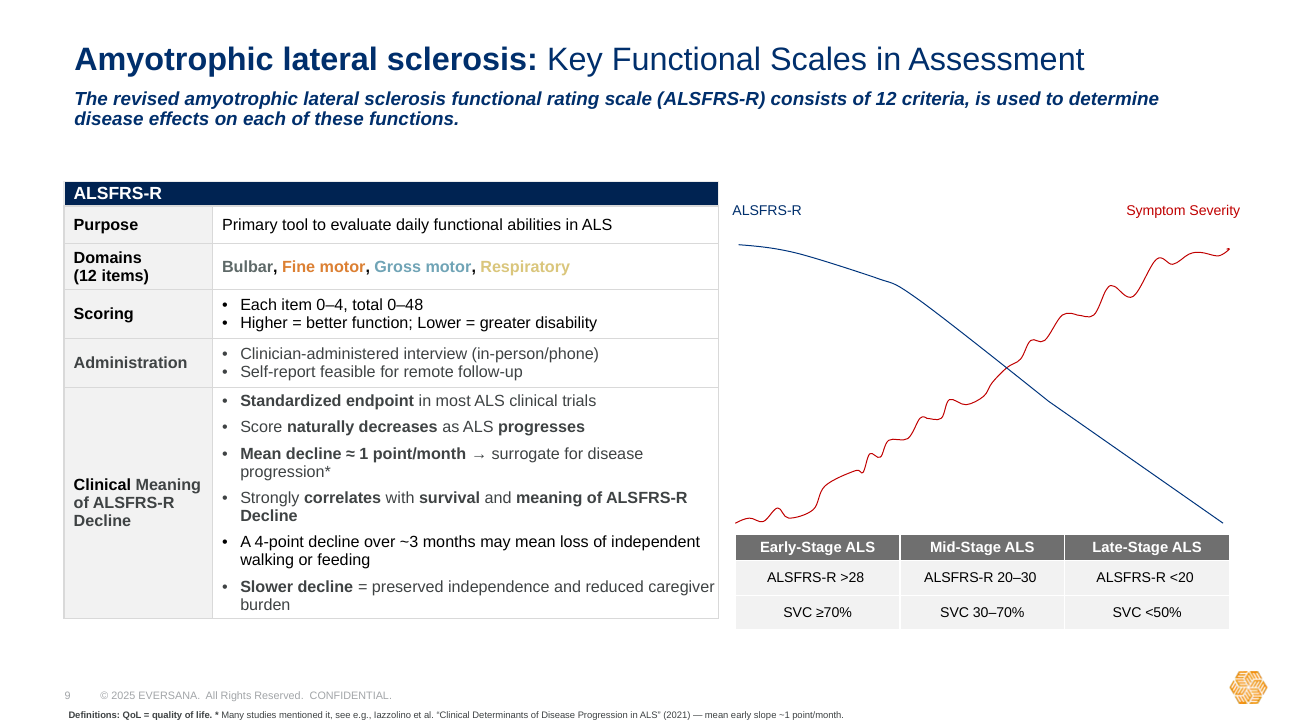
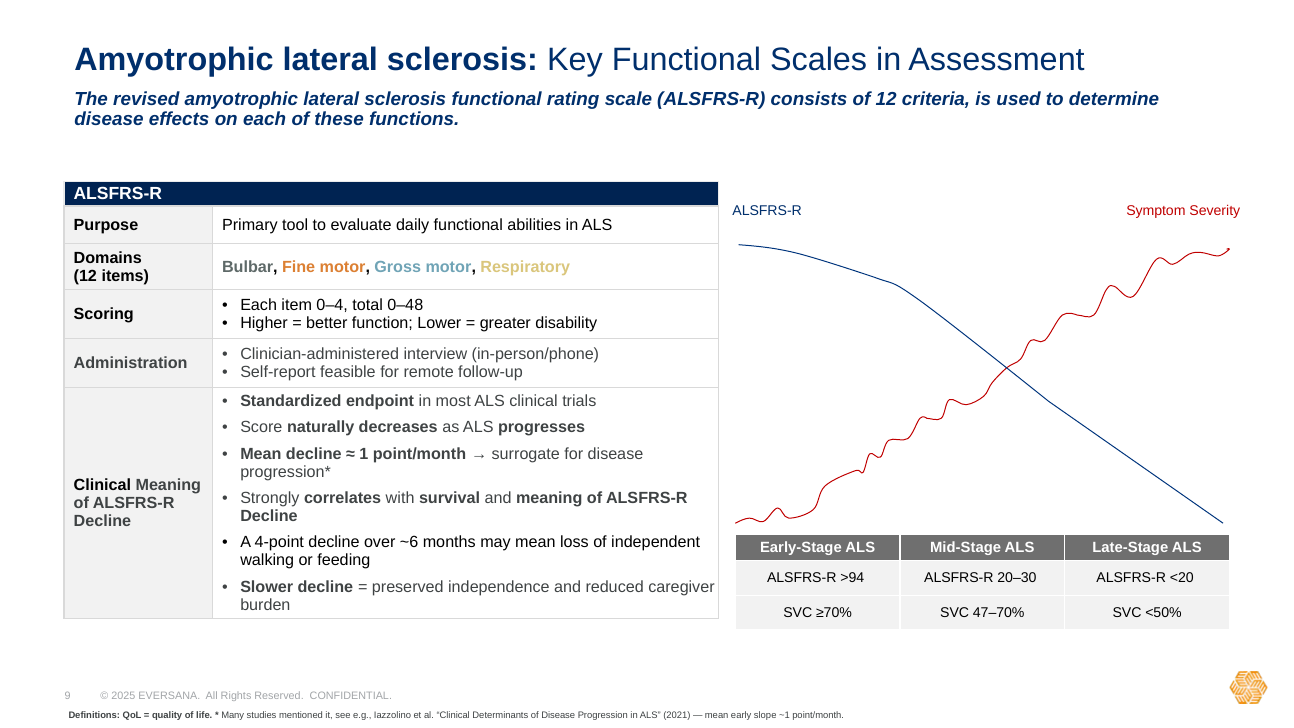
~3: ~3 -> ~6
>28: >28 -> >94
30–70%: 30–70% -> 47–70%
